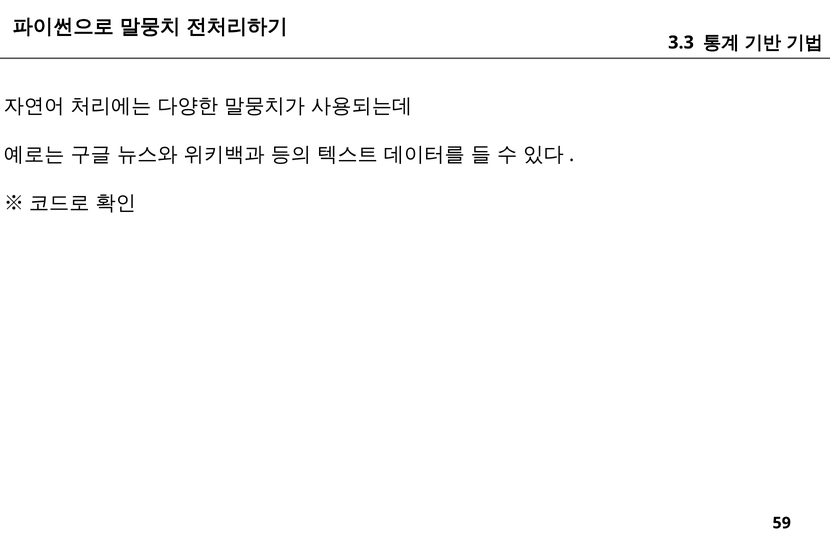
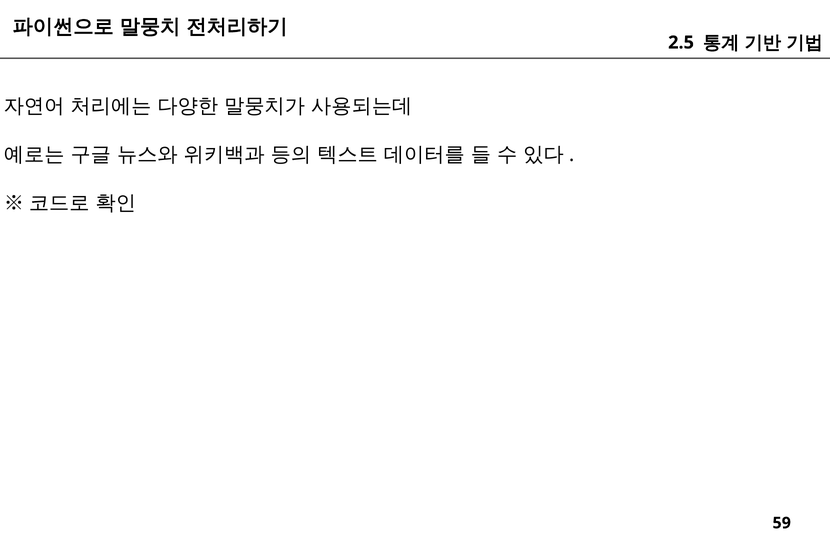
3.3: 3.3 -> 2.5
